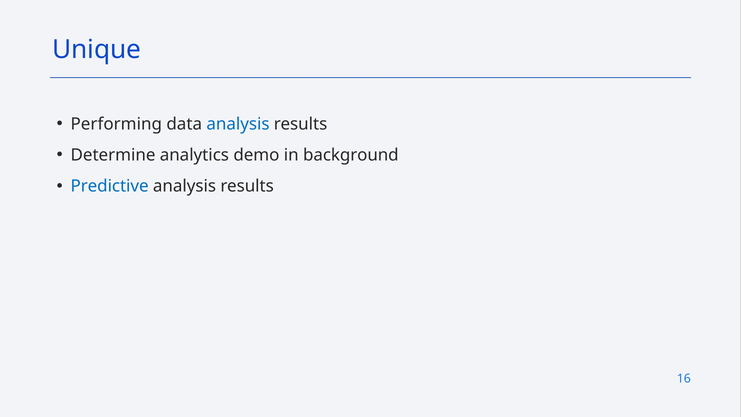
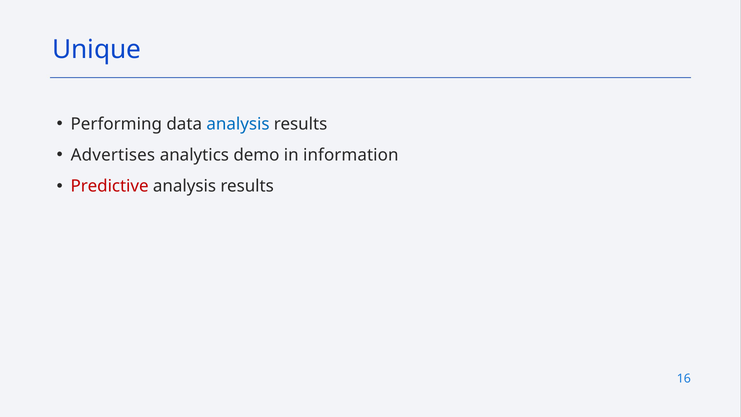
Determine: Determine -> Advertises
background: background -> information
Predictive colour: blue -> red
